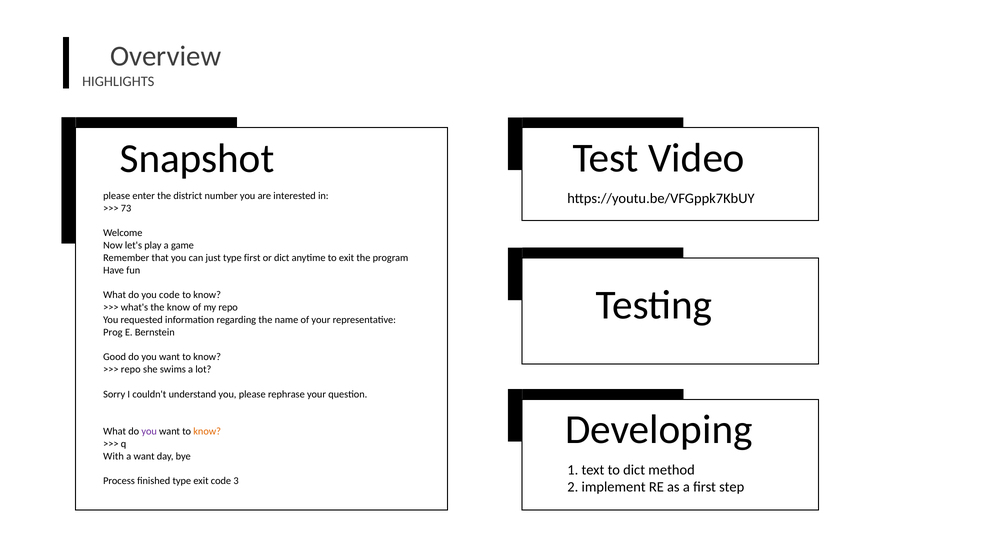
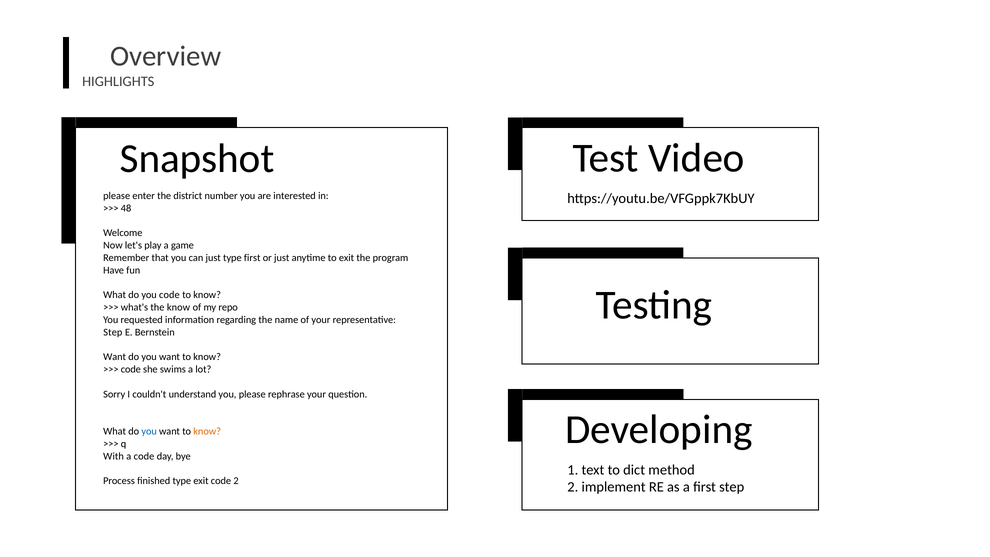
73: 73 -> 48
or dict: dict -> just
Prog at (113, 332): Prog -> Step
Good at (115, 357): Good -> Want
repo at (131, 369): repo -> code
you at (149, 431) colour: purple -> blue
a want: want -> code
code 3: 3 -> 2
